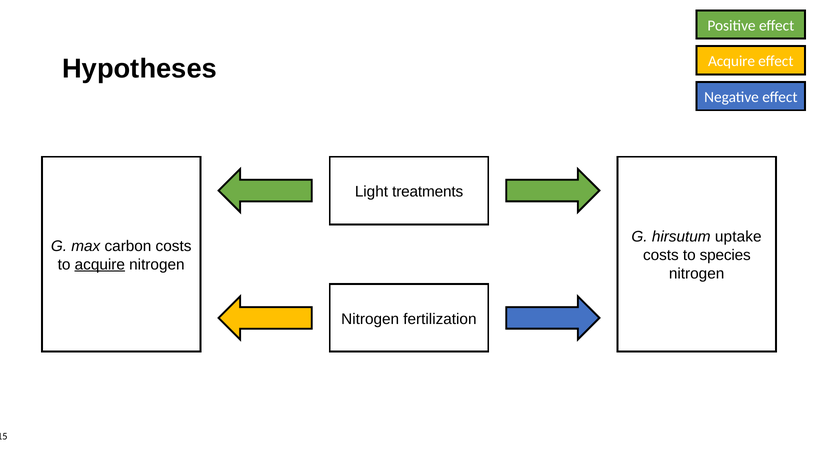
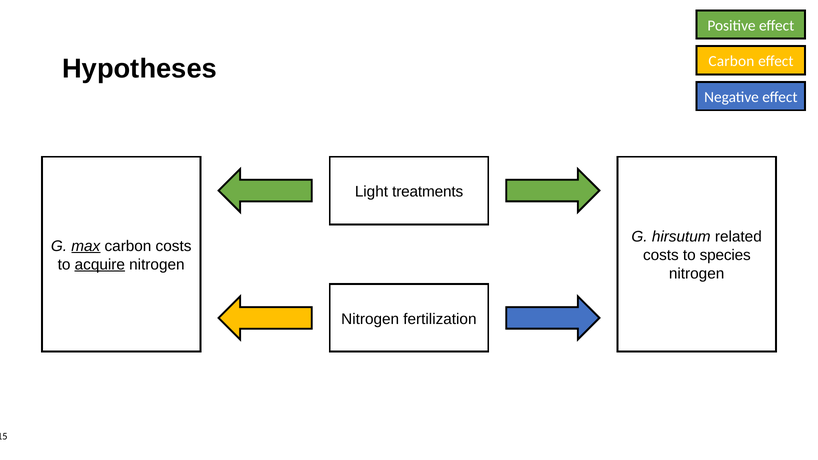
Acquire at (732, 61): Acquire -> Carbon
uptake: uptake -> related
max underline: none -> present
